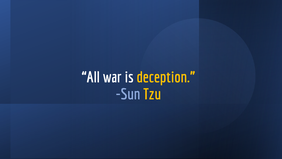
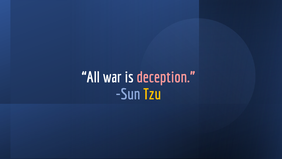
deception colour: yellow -> pink
